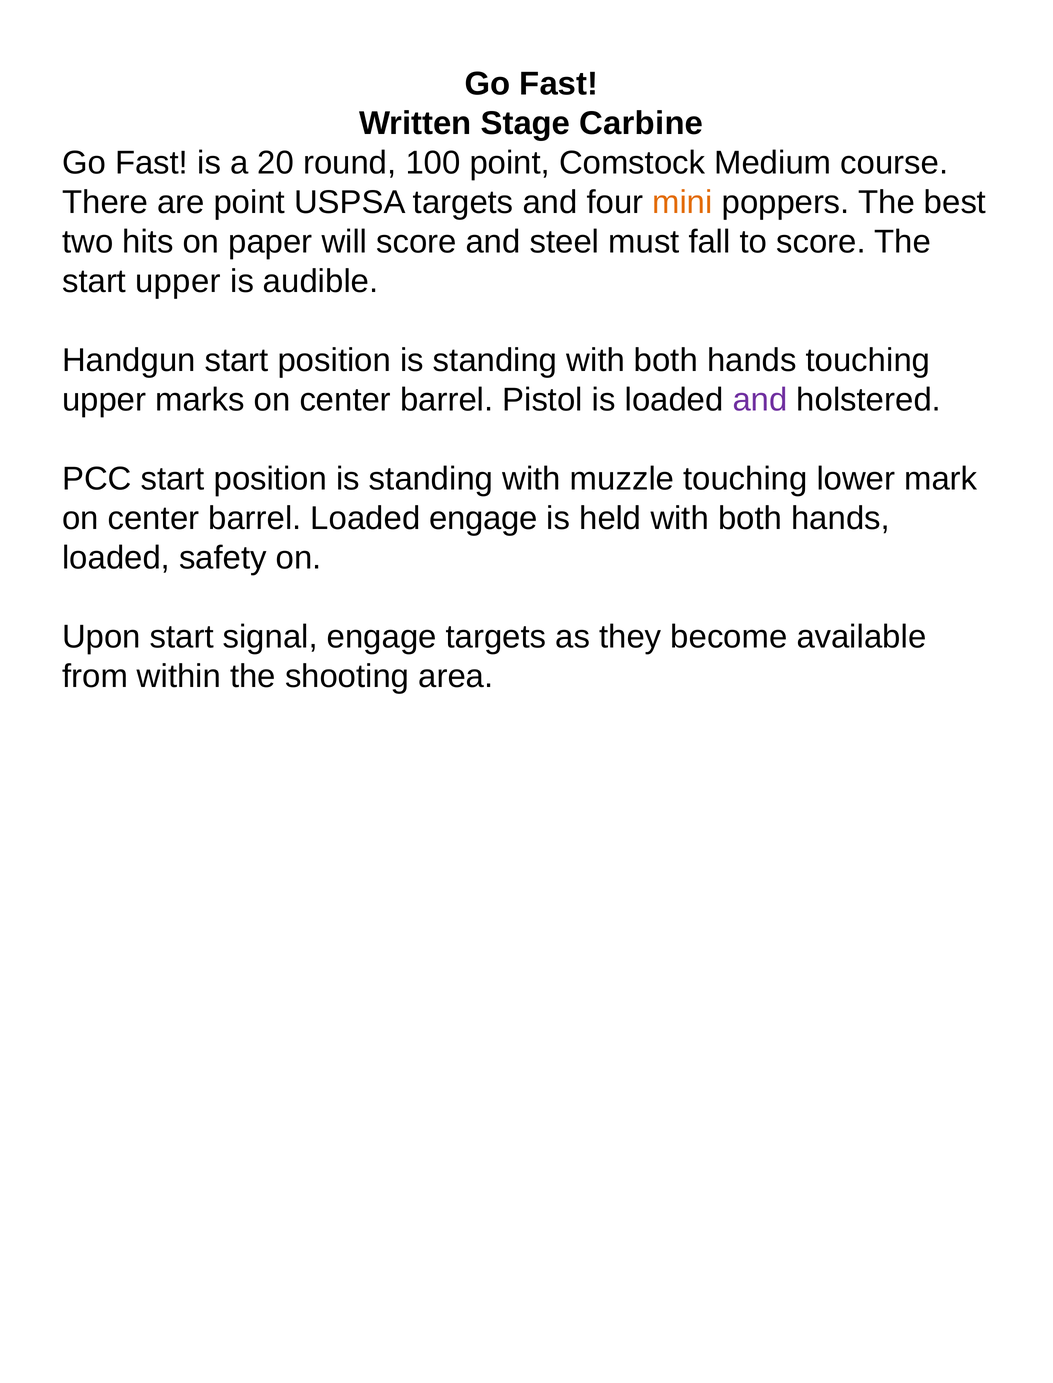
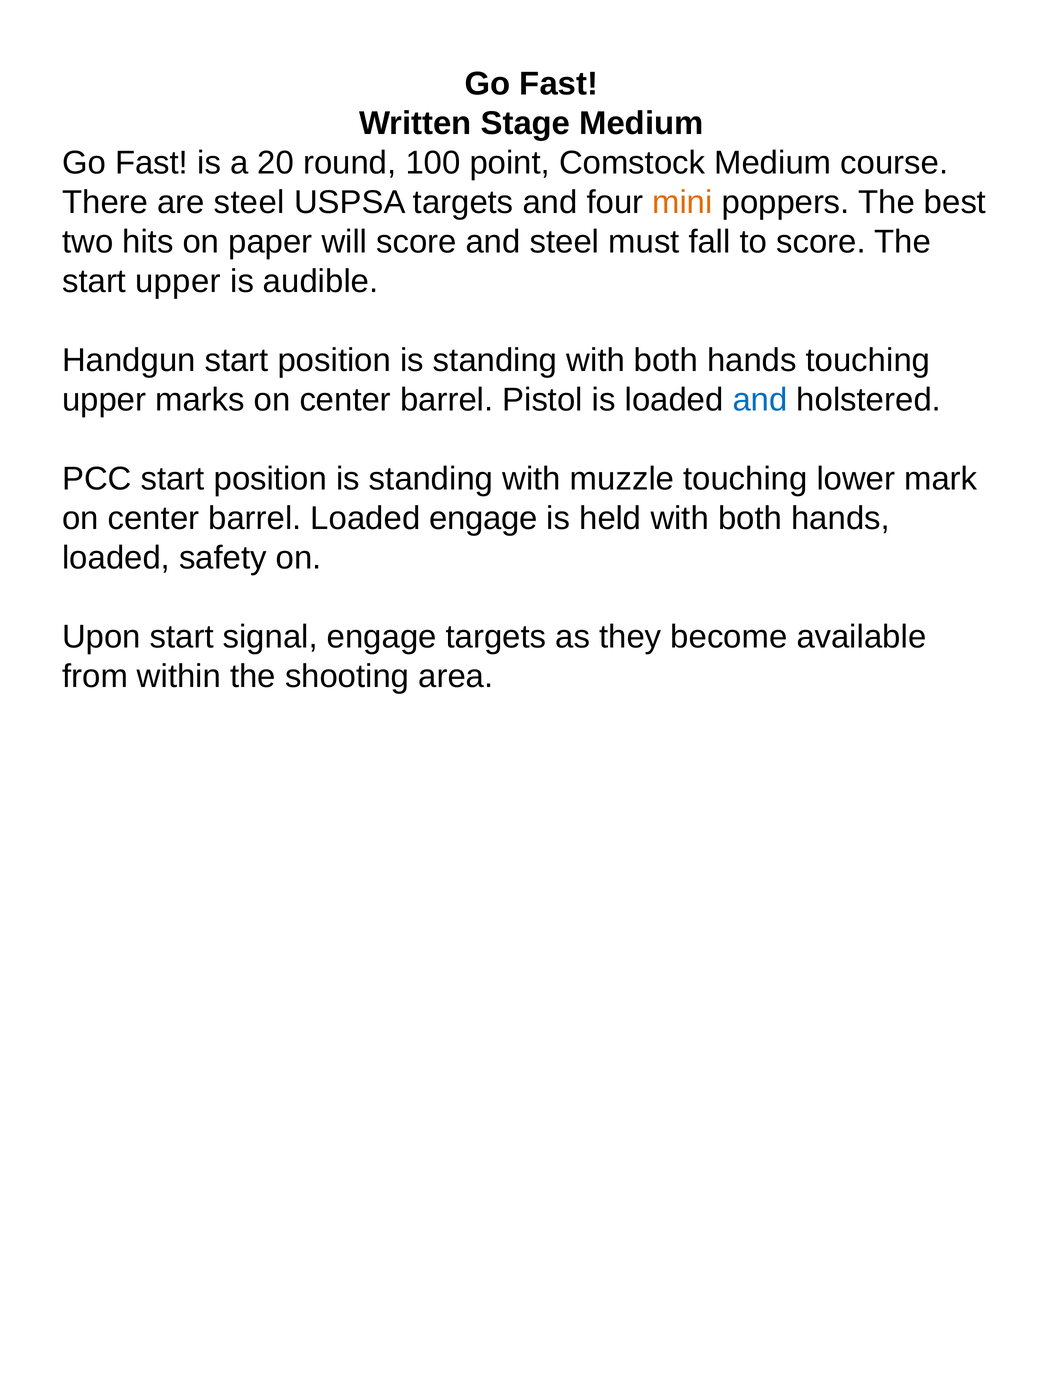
Stage Carbine: Carbine -> Medium
are point: point -> steel
and at (760, 400) colour: purple -> blue
